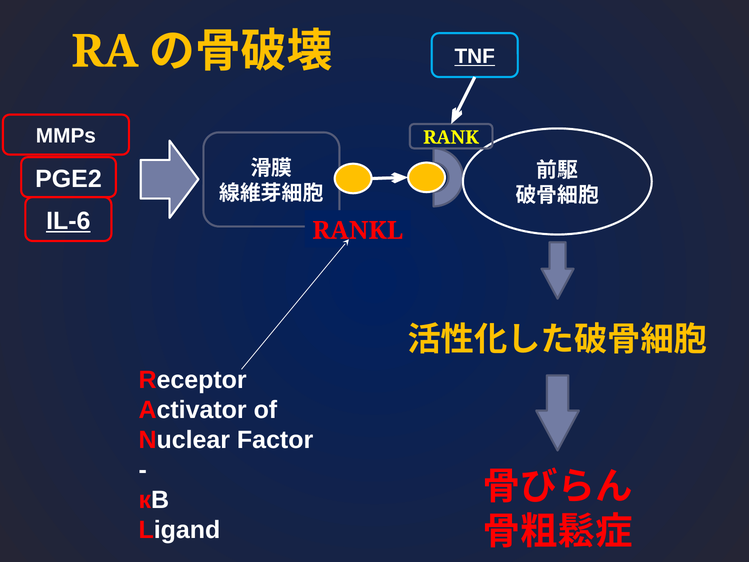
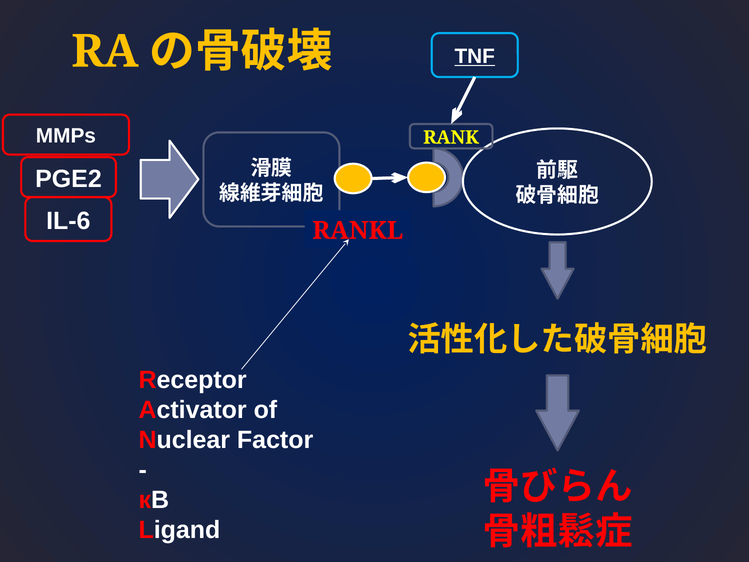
IL-6 underline: present -> none
